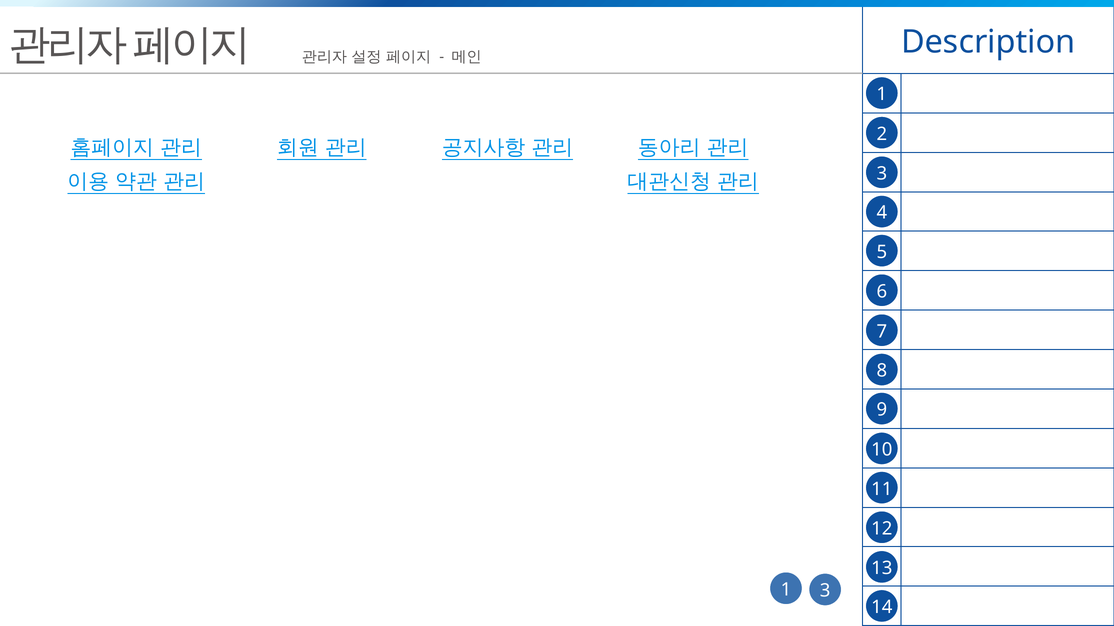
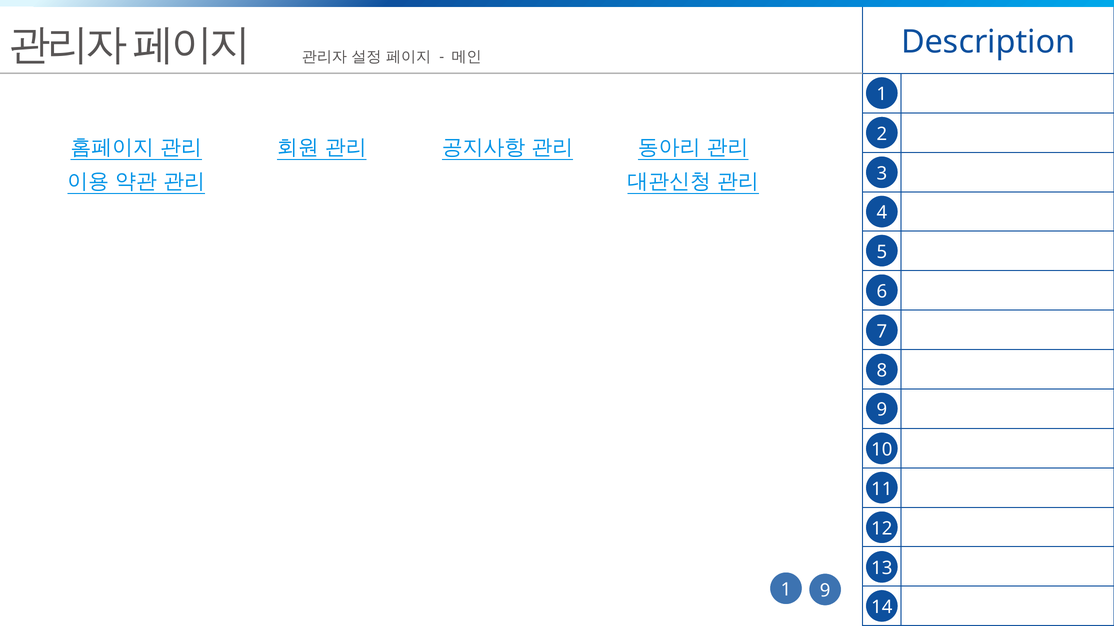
1 3: 3 -> 9
